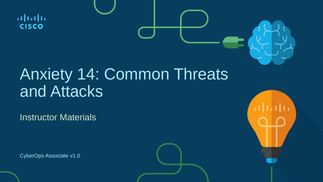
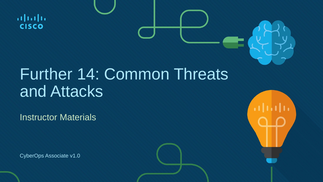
Anxiety: Anxiety -> Further
